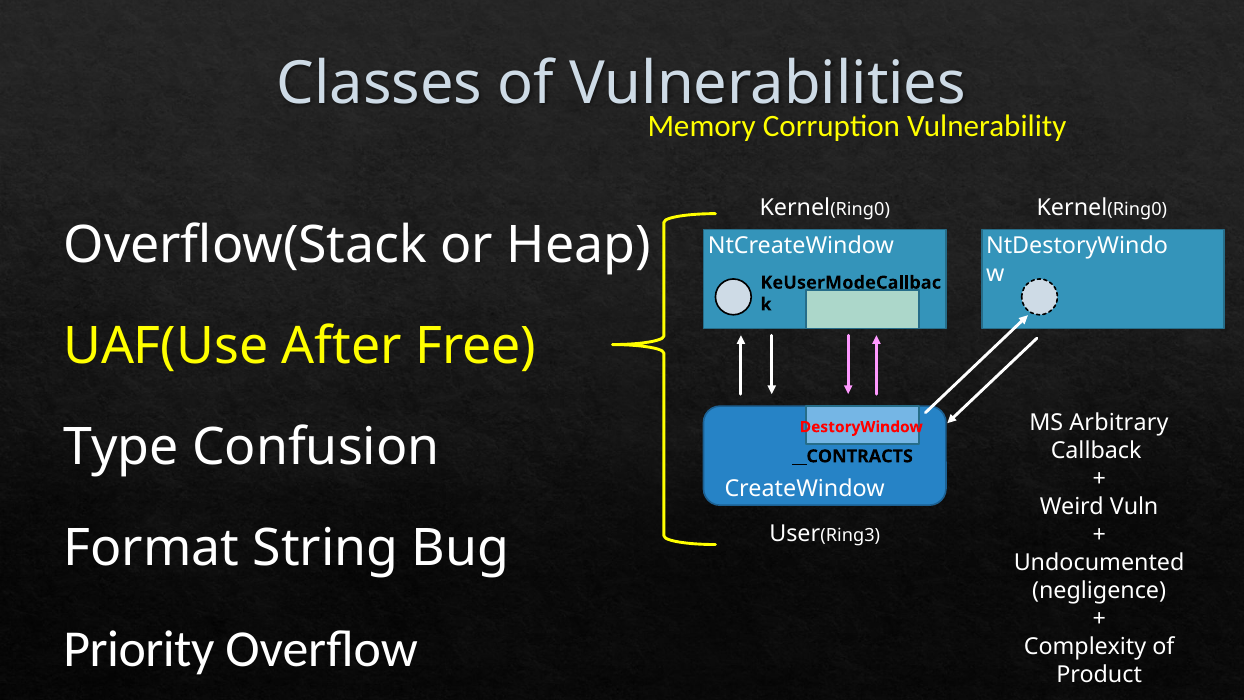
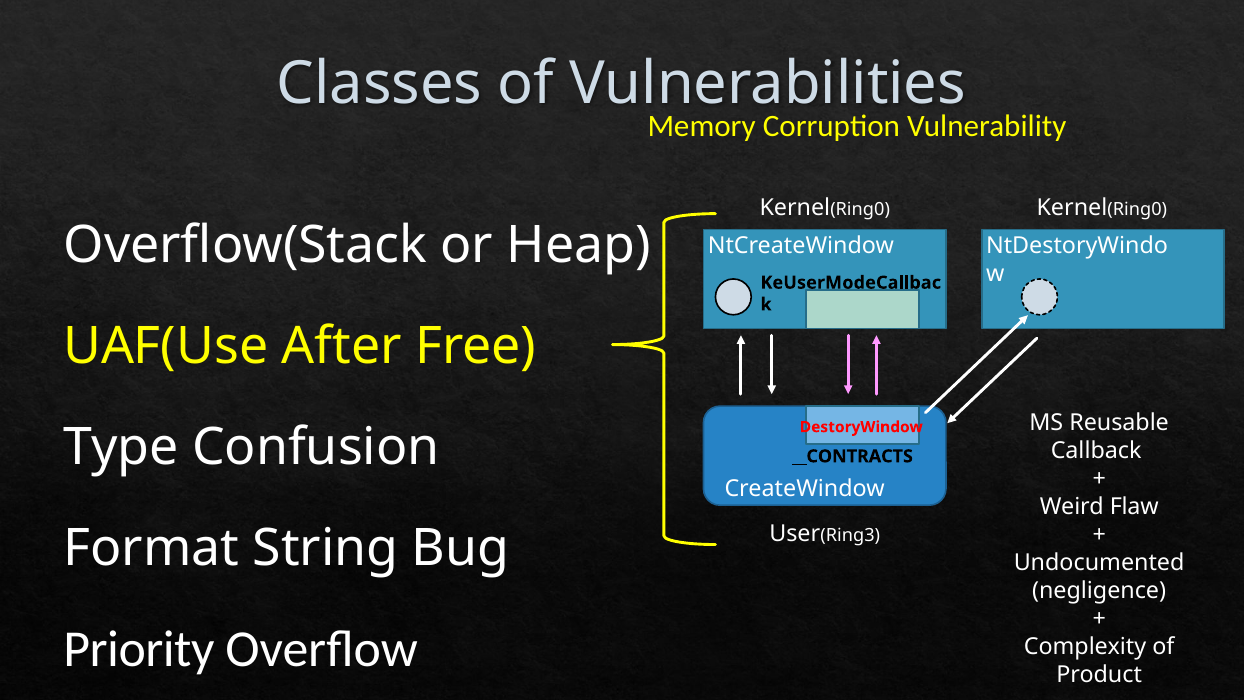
Arbitrary: Arbitrary -> Reusable
Vuln: Vuln -> Flaw
